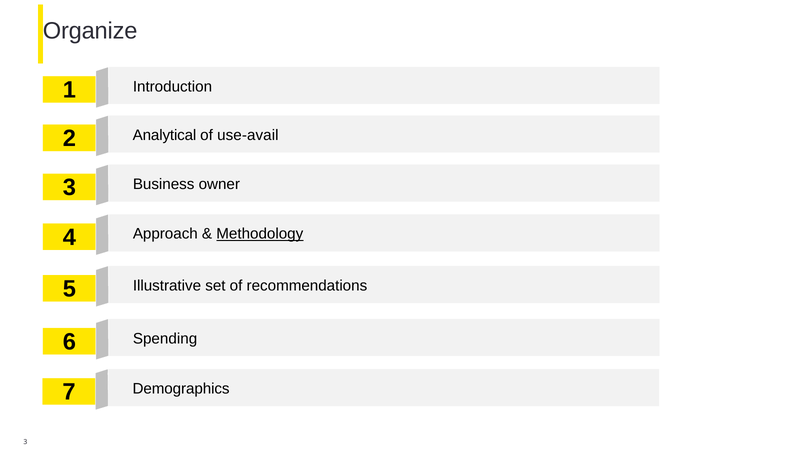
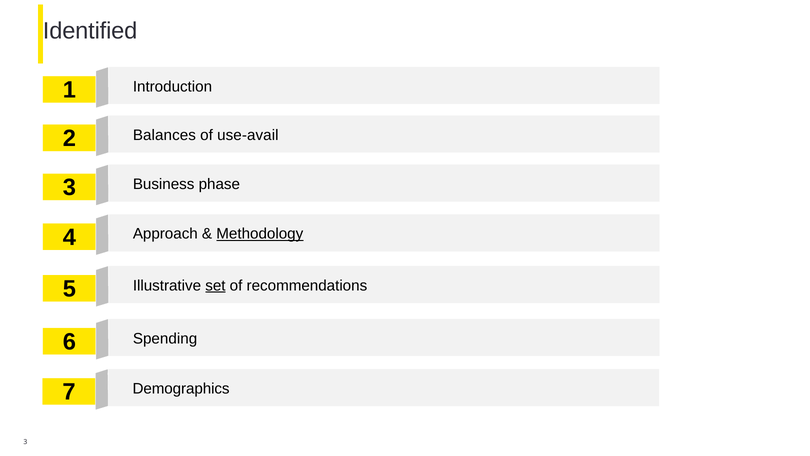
Organize: Organize -> Identified
Analytical: Analytical -> Balances
owner: owner -> phase
set underline: none -> present
